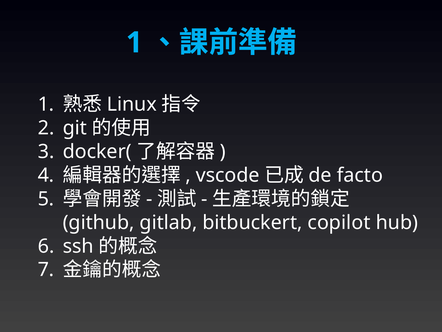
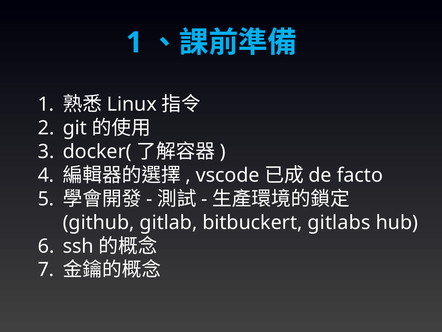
copilot: copilot -> gitlabs
